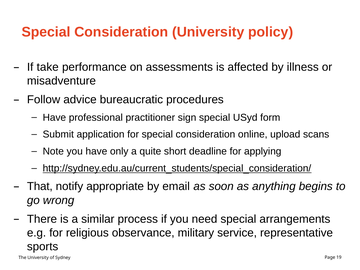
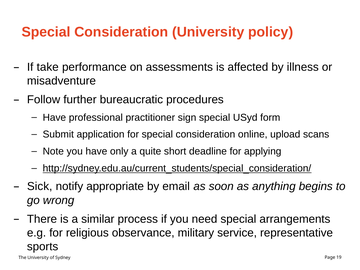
advice: advice -> further
That: That -> Sick
